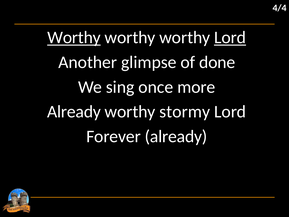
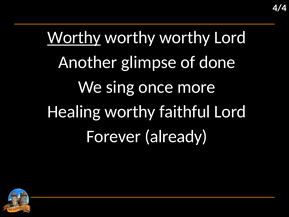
Lord at (230, 37) underline: present -> none
Already at (74, 112): Already -> Healing
stormy: stormy -> faithful
